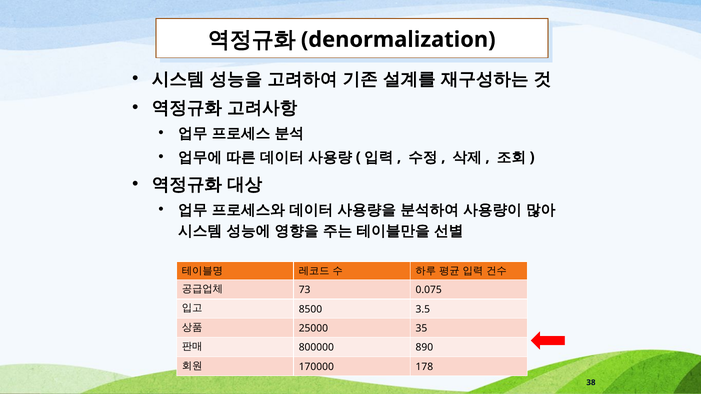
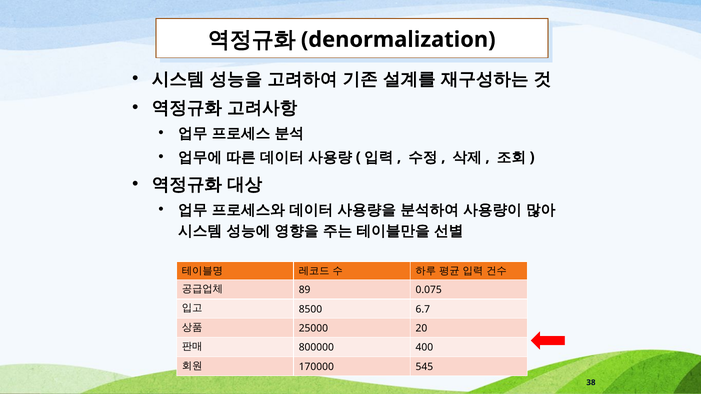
73: 73 -> 89
3.5: 3.5 -> 6.7
35: 35 -> 20
890: 890 -> 400
178: 178 -> 545
